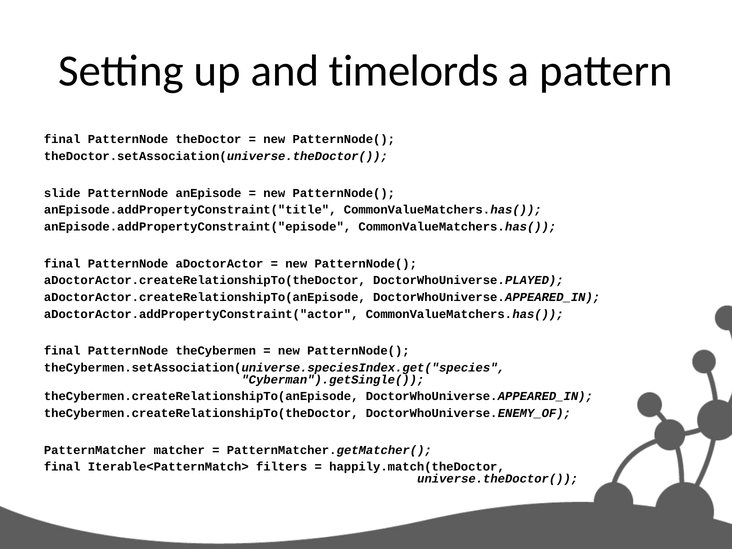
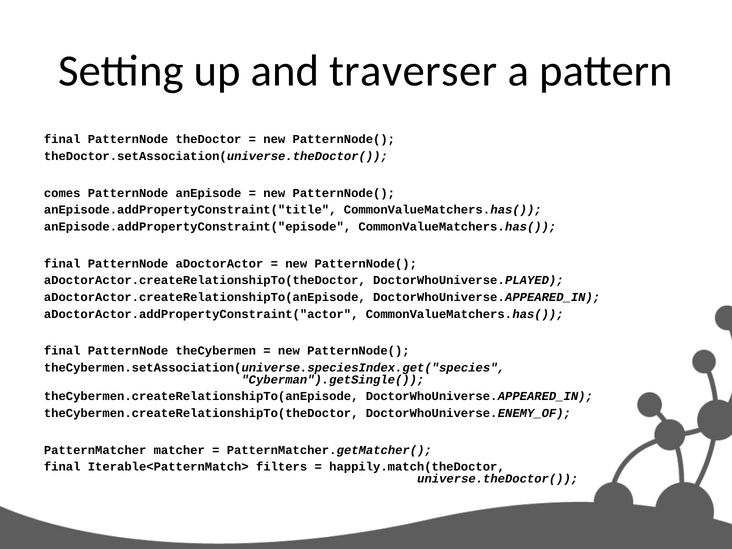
timelords: timelords -> traverser
slide: slide -> comes
